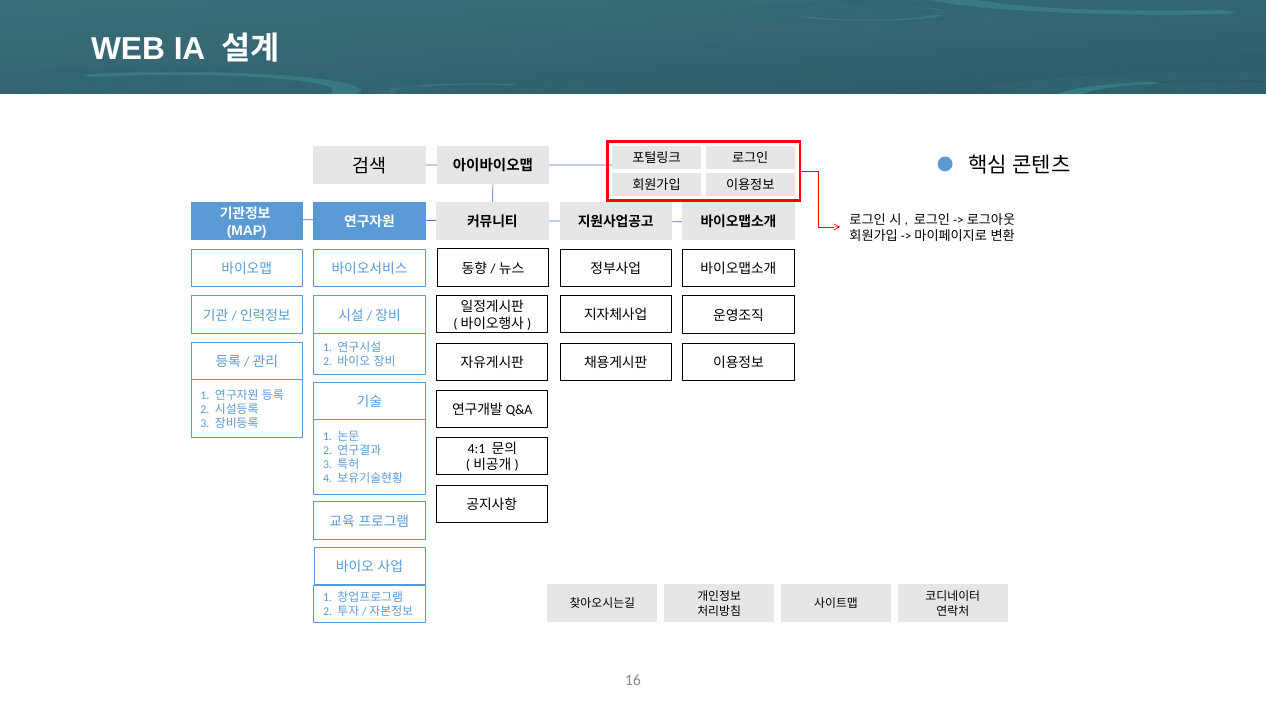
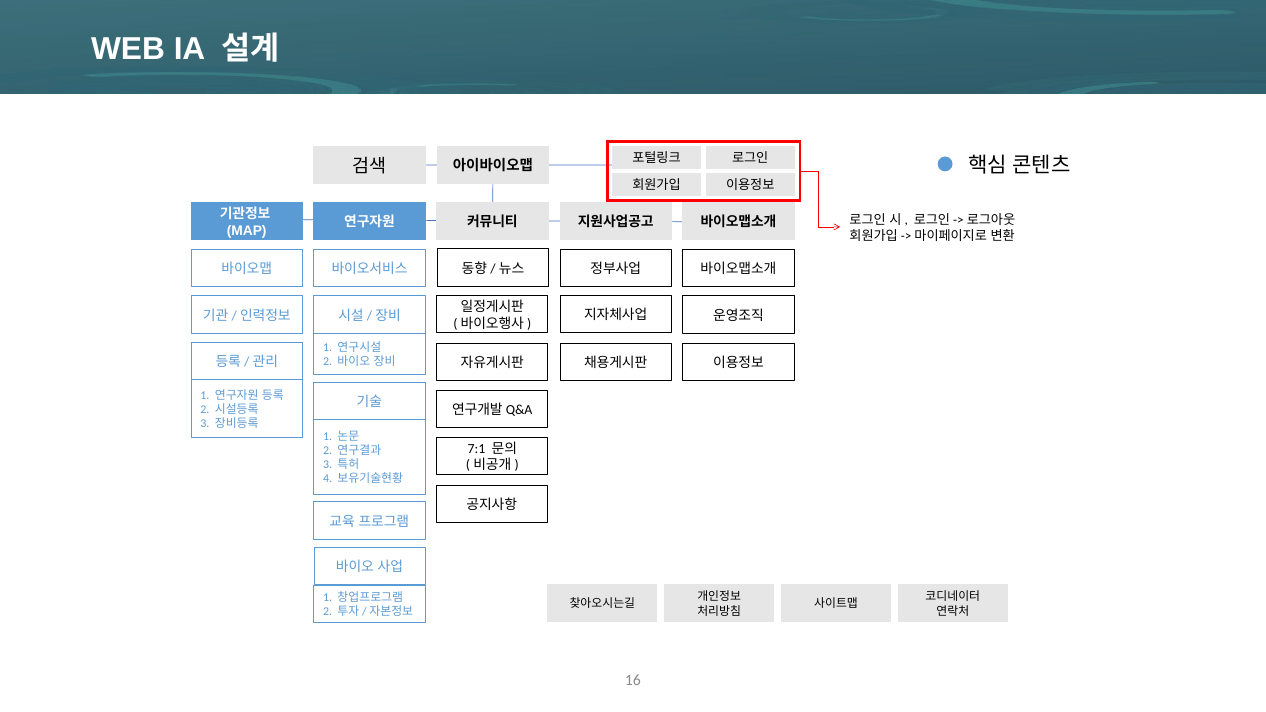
4:1: 4:1 -> 7:1
